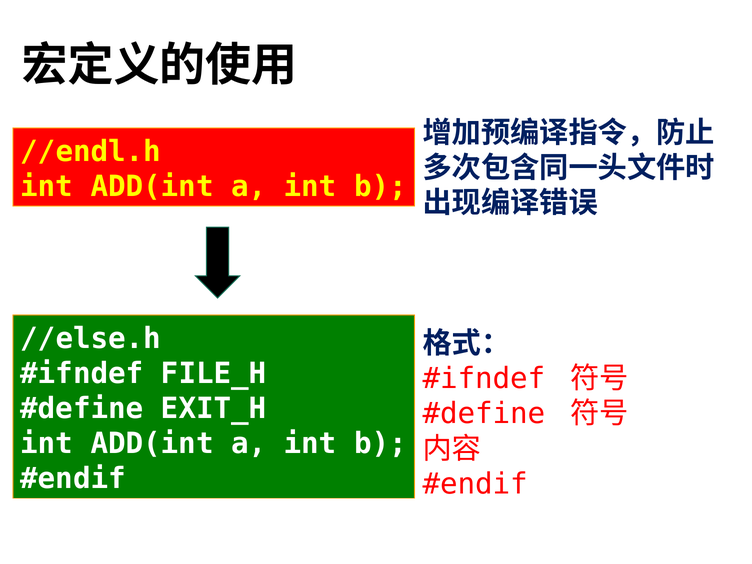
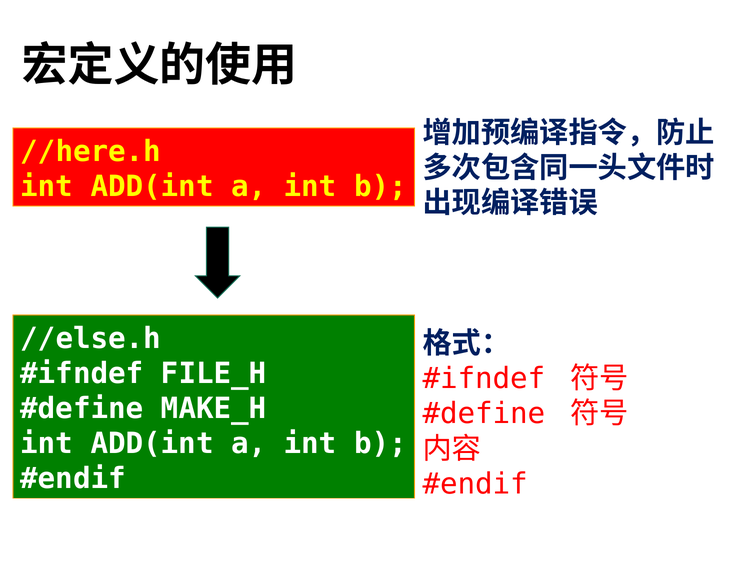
//endl.h: //endl.h -> //here.h
EXIT_H: EXIT_H -> MAKE_H
